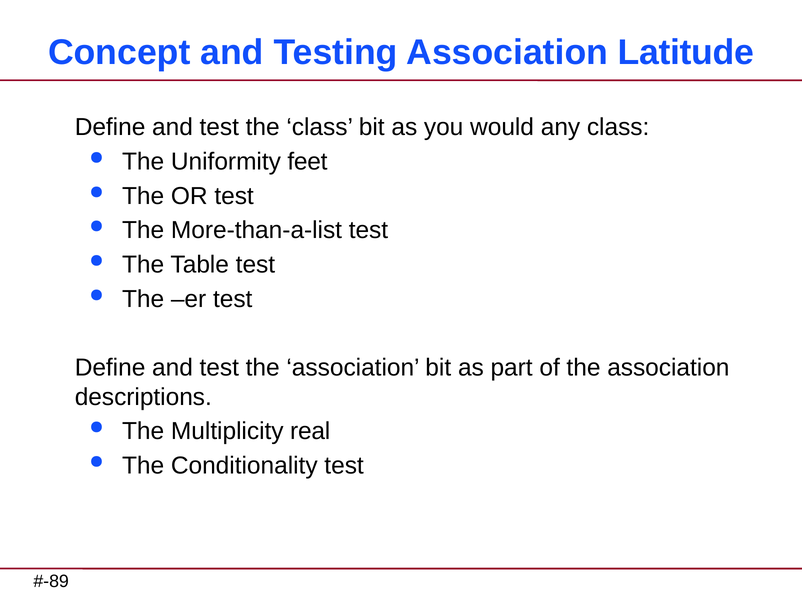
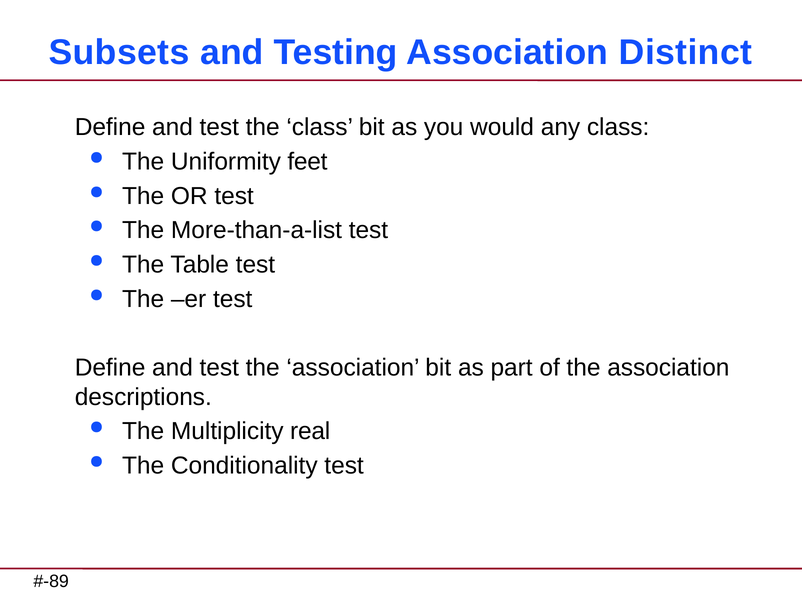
Concept: Concept -> Subsets
Latitude: Latitude -> Distinct
